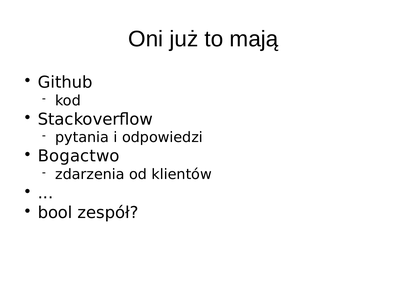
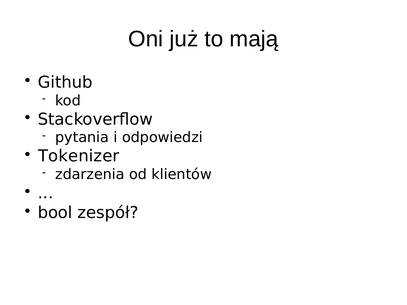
Bogactwo: Bogactwo -> Tokenizer
